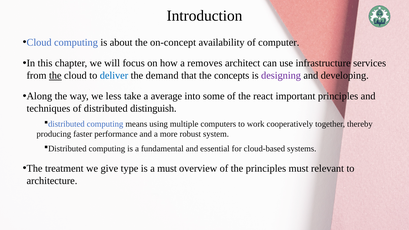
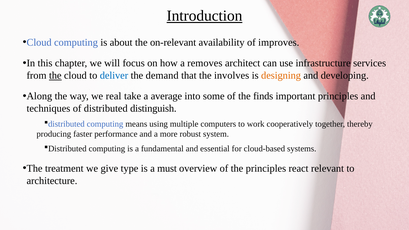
Introduction underline: none -> present
on-concept: on-concept -> on-relevant
computer: computer -> improves
concepts: concepts -> involves
designing colour: purple -> orange
less: less -> real
react: react -> finds
principles must: must -> react
